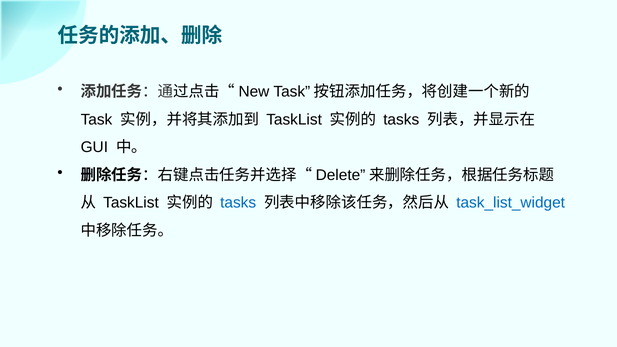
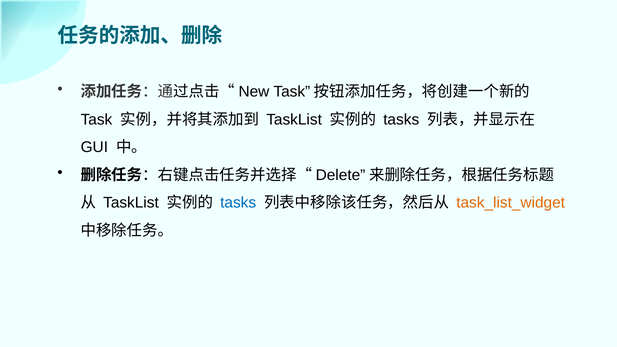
task_list_widget colour: blue -> orange
